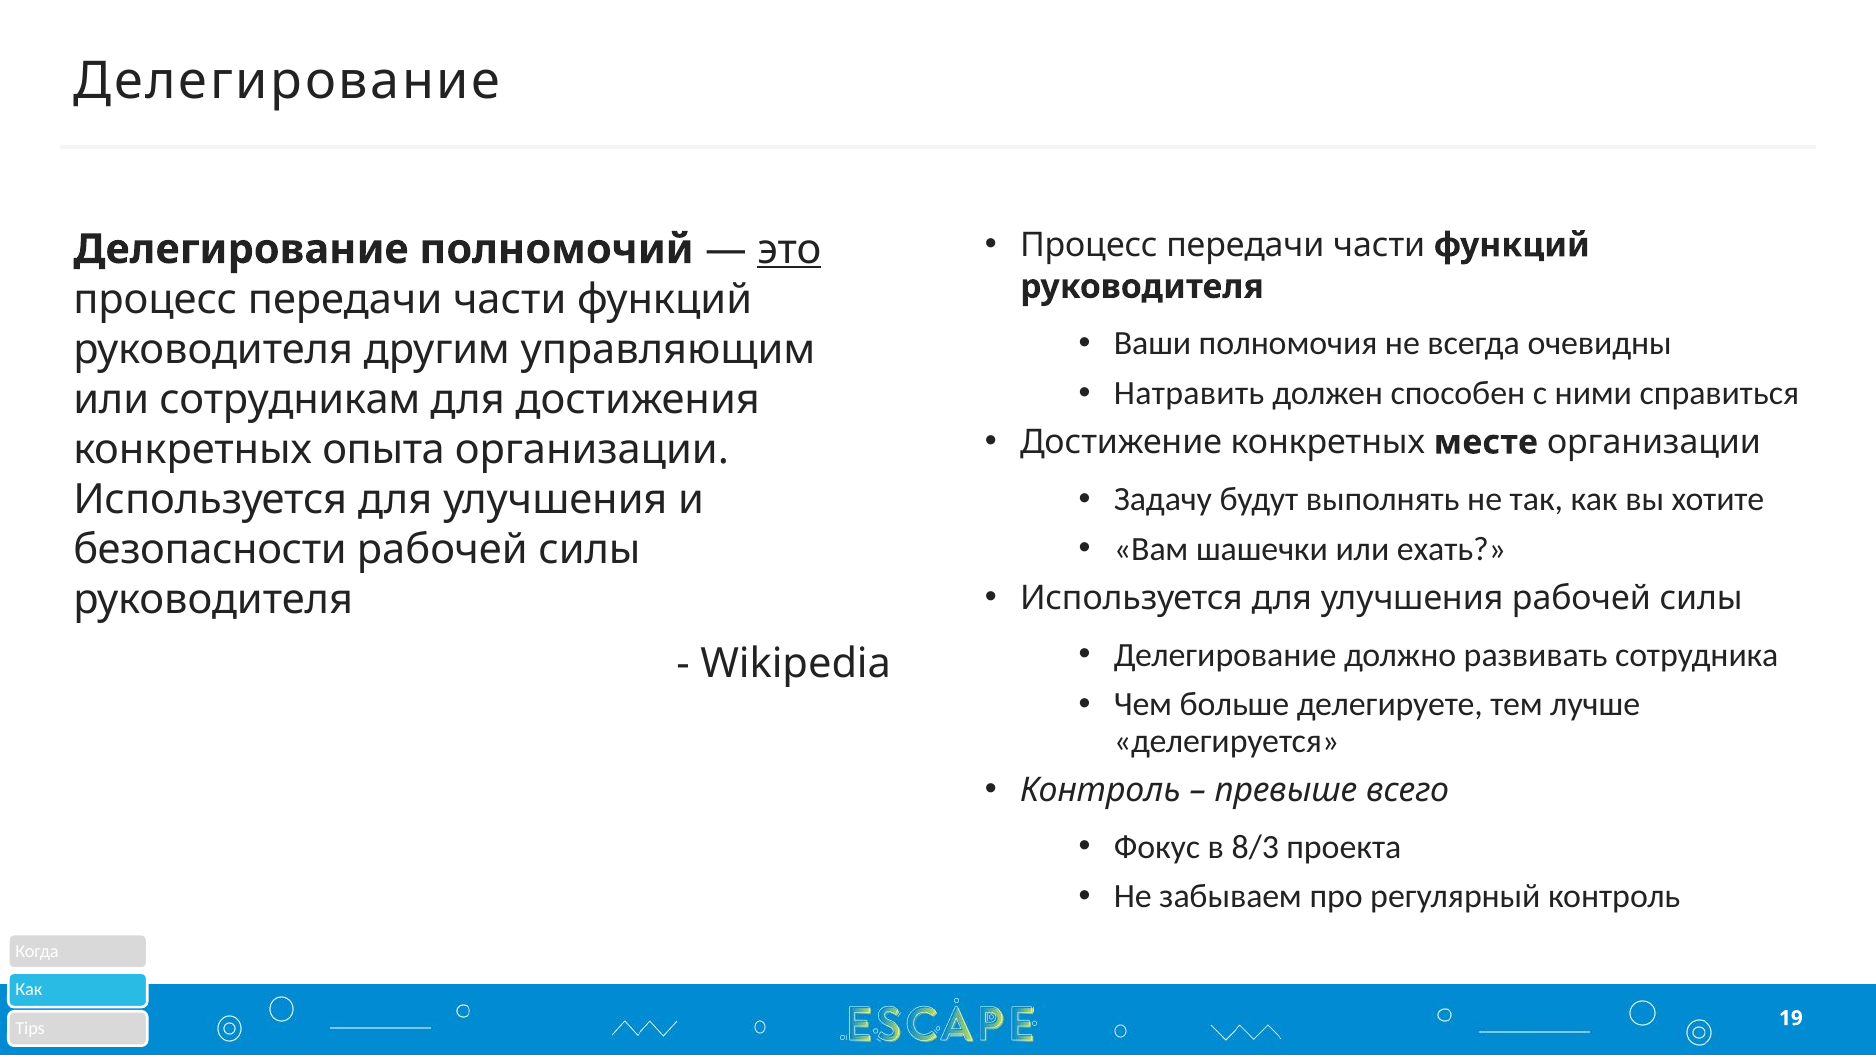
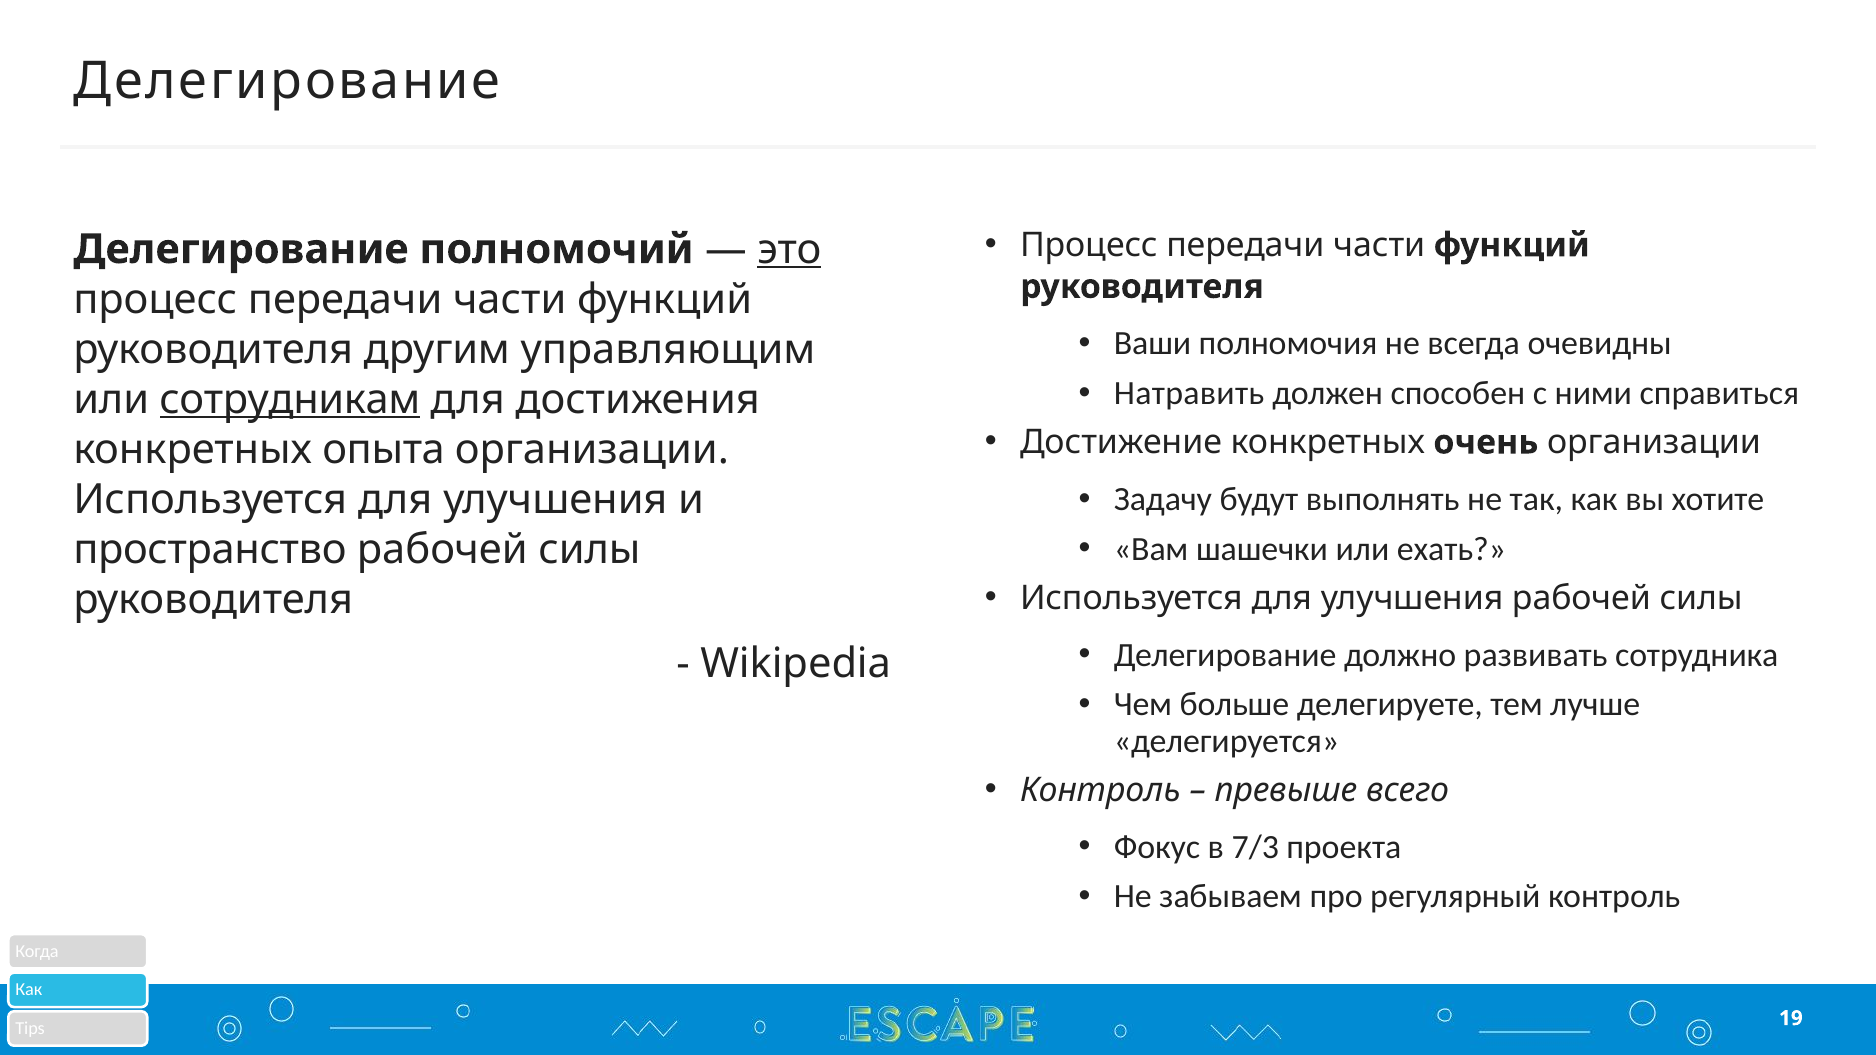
сотрудникам underline: none -> present
месте: месте -> очень
безопасности: безопасности -> пространство
8/3: 8/3 -> 7/3
